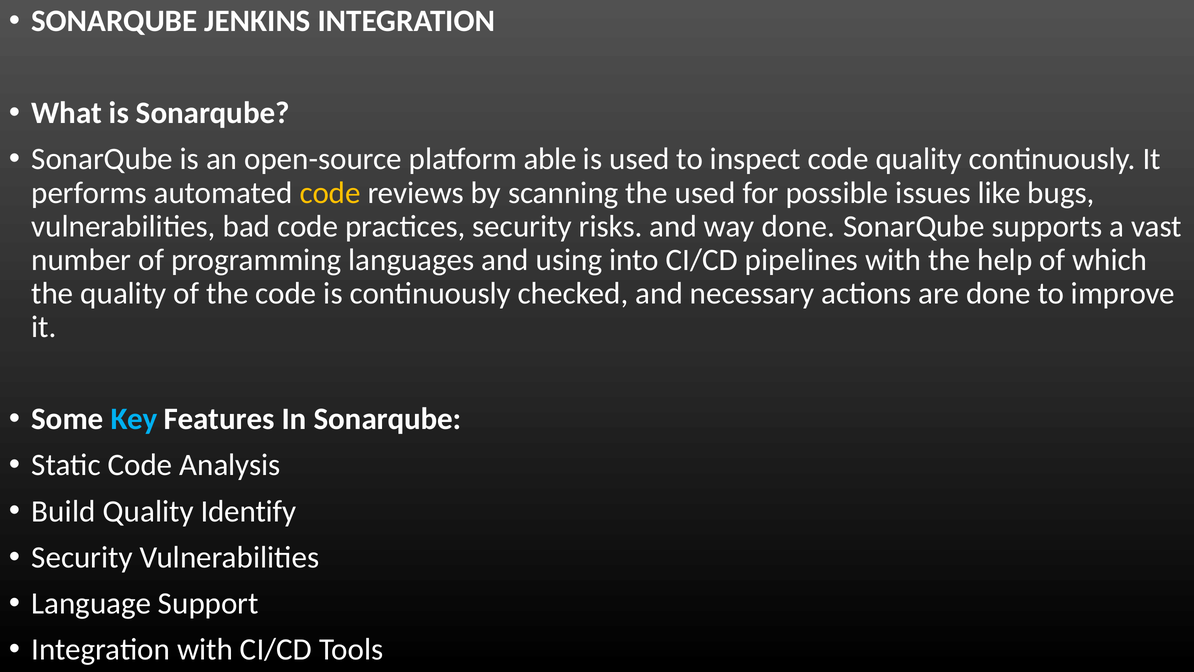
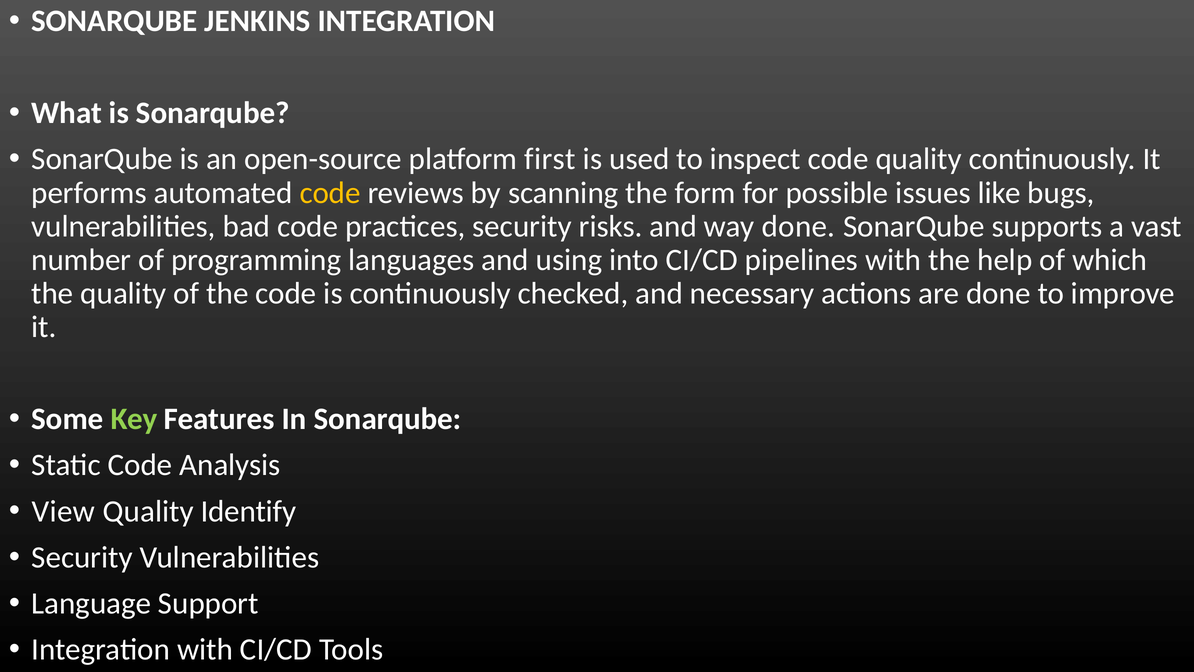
able: able -> first
the used: used -> form
Key colour: light blue -> light green
Build: Build -> View
